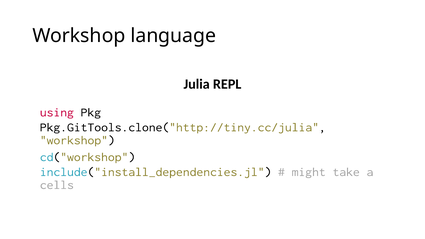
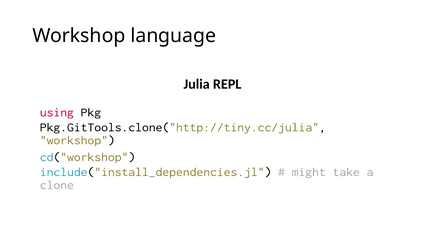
cells: cells -> clone
